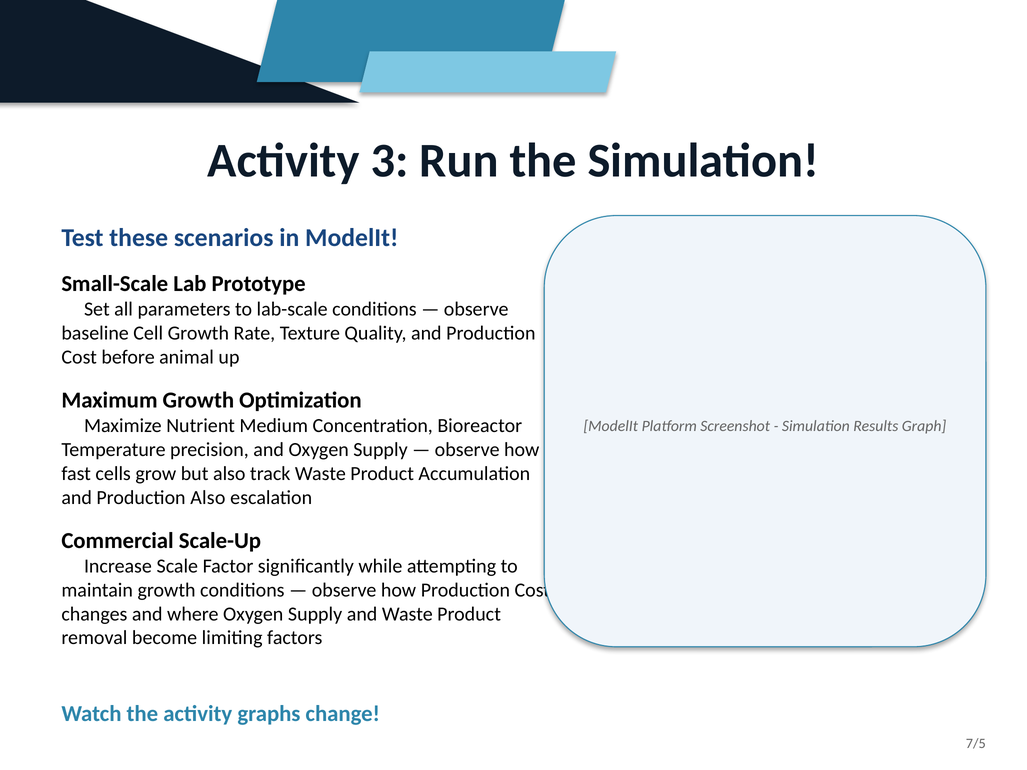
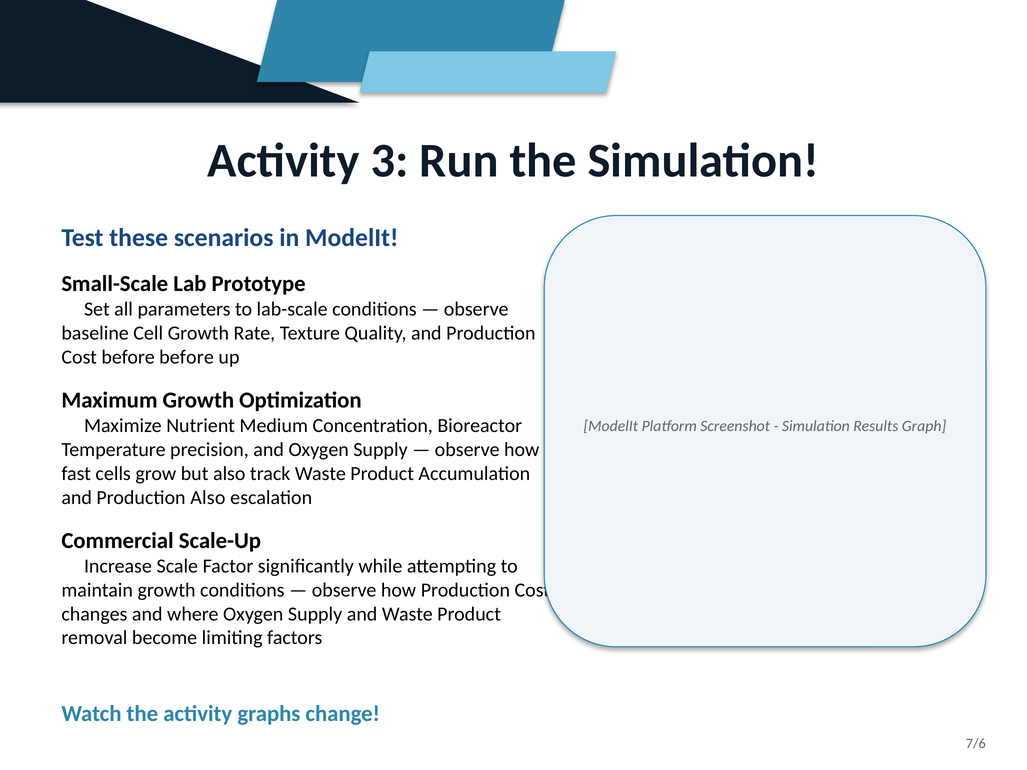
before animal: animal -> before
7/5: 7/5 -> 7/6
